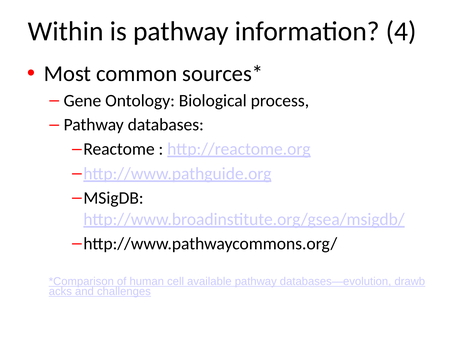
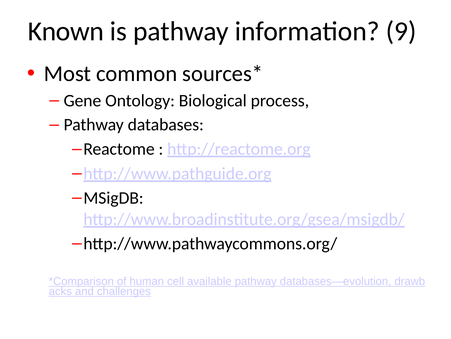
Within: Within -> Known
4: 4 -> 9
